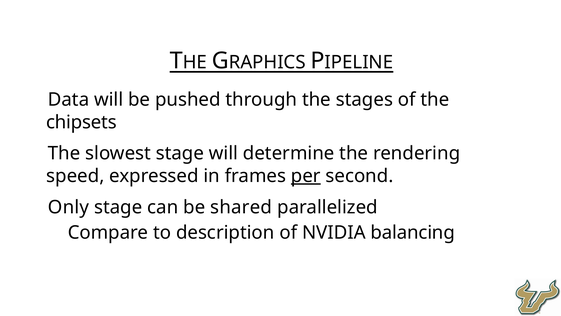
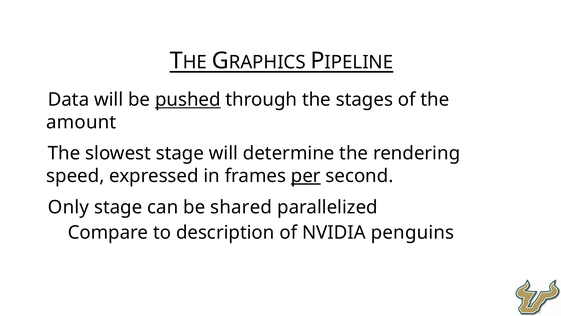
pushed underline: none -> present
chipsets: chipsets -> amount
balancing: balancing -> penguins
